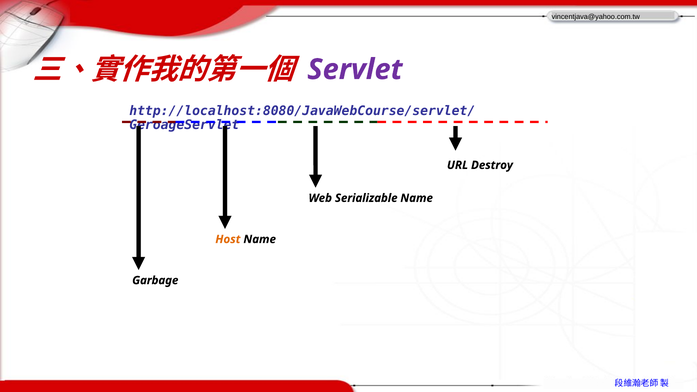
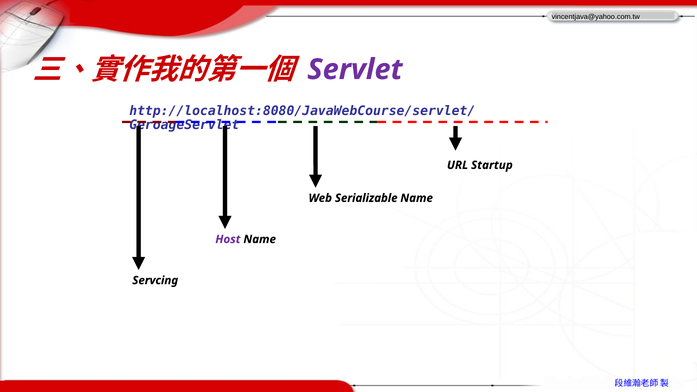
Destroy: Destroy -> Startup
Host colour: orange -> purple
Garbage: Garbage -> Servcing
